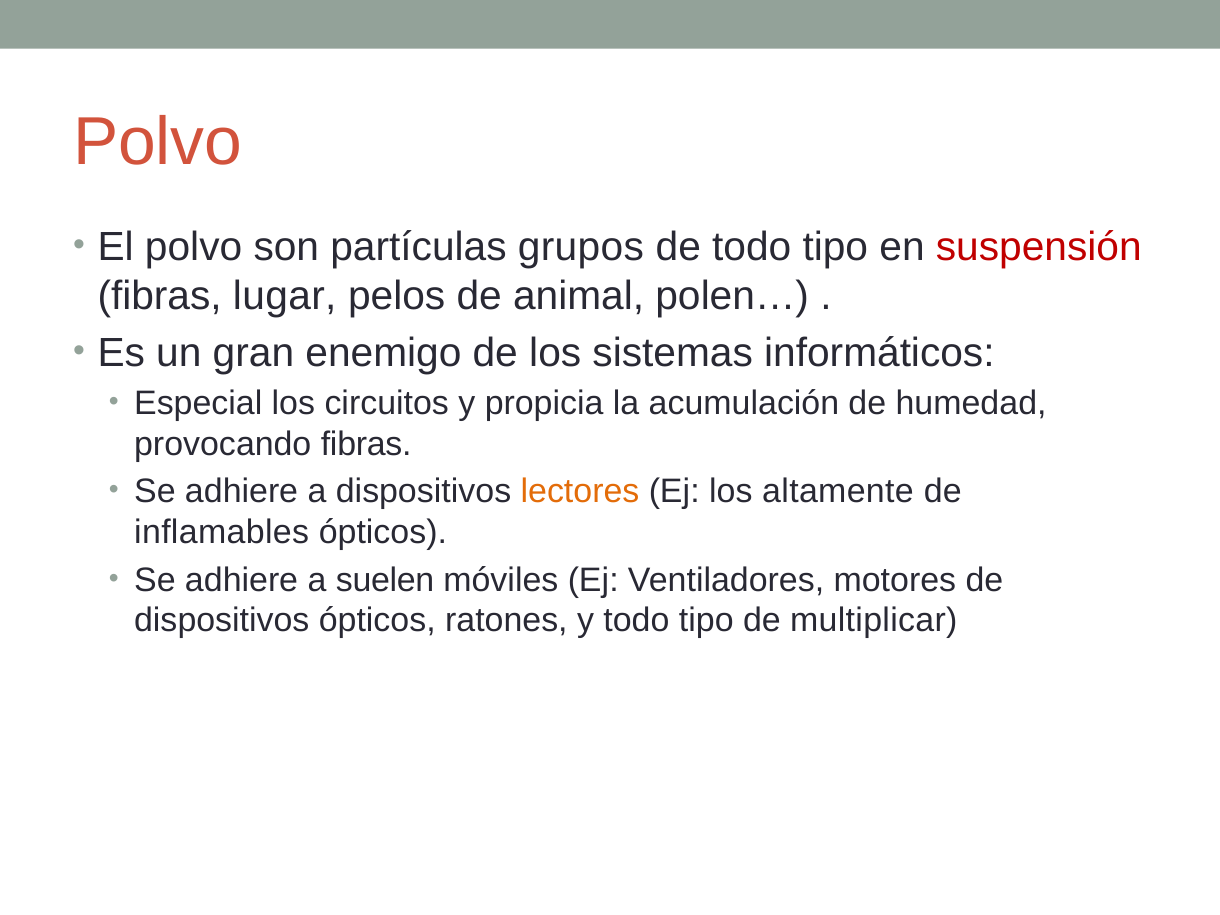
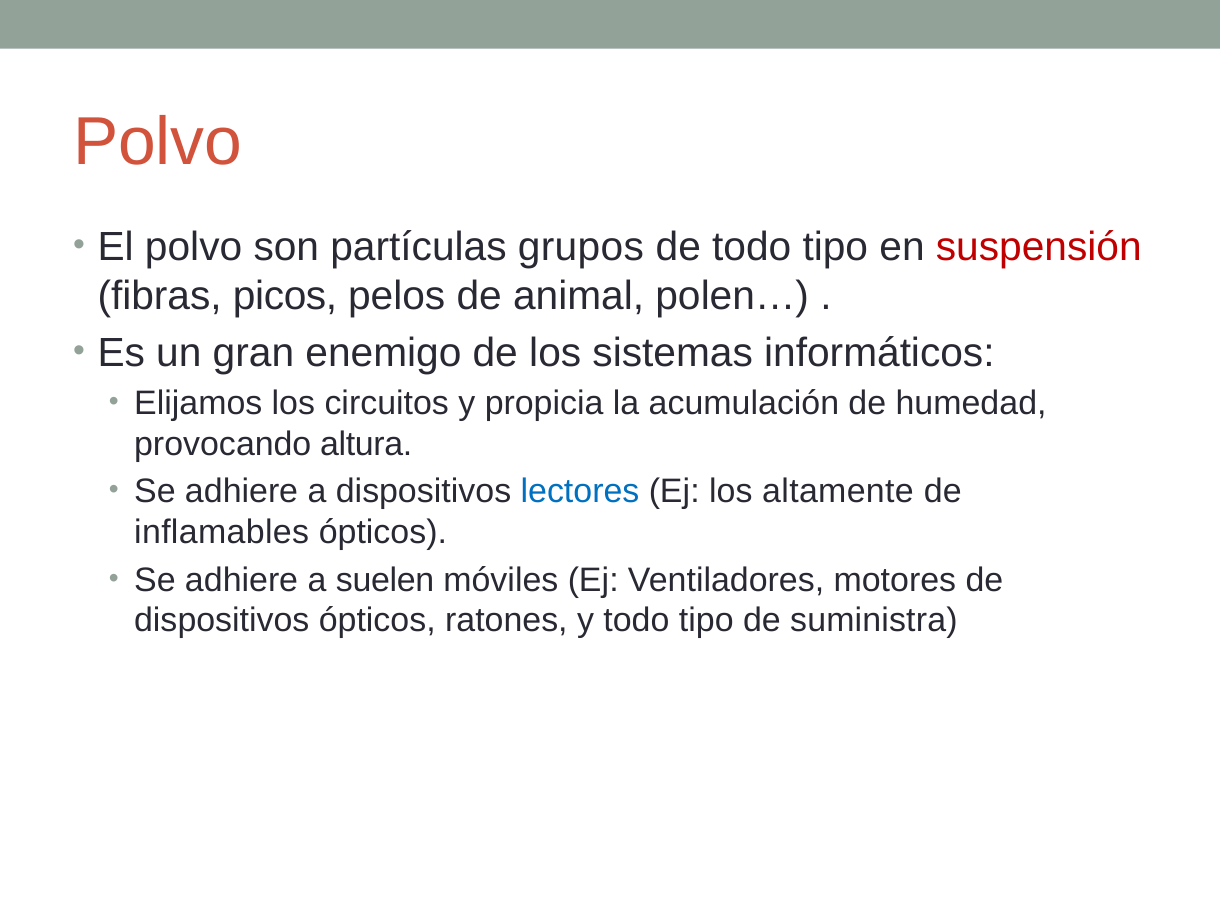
lugar: lugar -> picos
Especial: Especial -> Elijamos
provocando fibras: fibras -> altura
lectores colour: orange -> blue
multiplicar: multiplicar -> suministra
